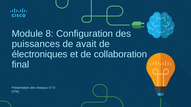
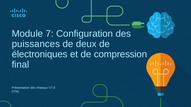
8: 8 -> 7
avait: avait -> deux
collaboration: collaboration -> compression
